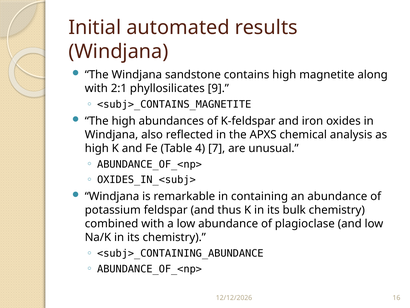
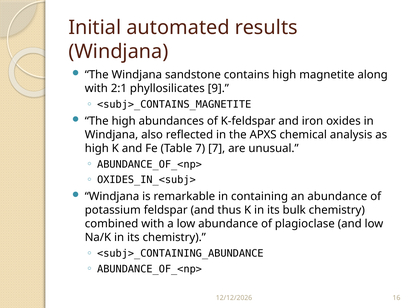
Table 4: 4 -> 7
